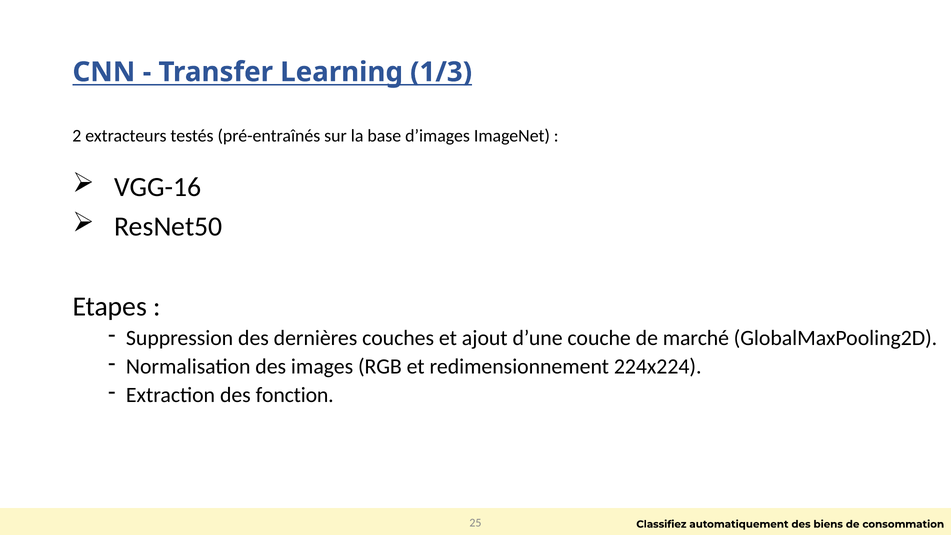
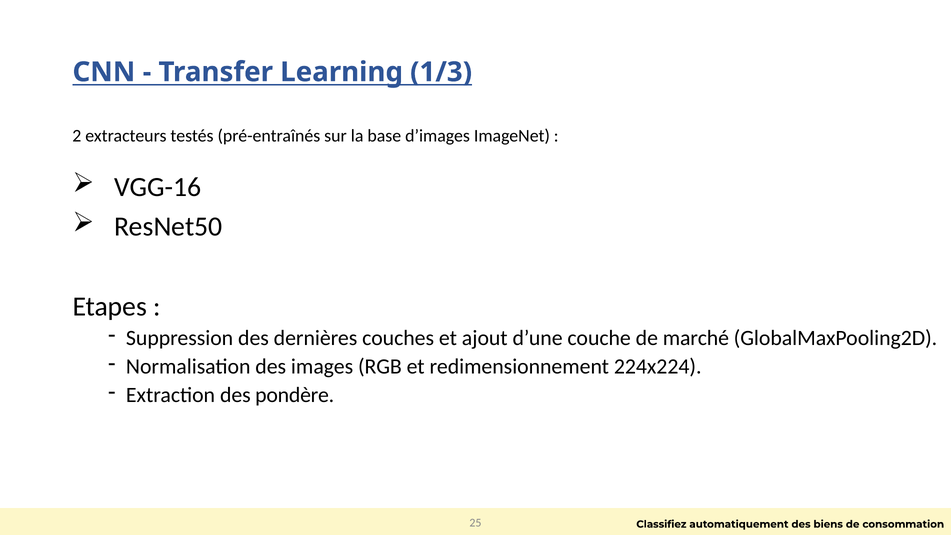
fonction: fonction -> pondère
